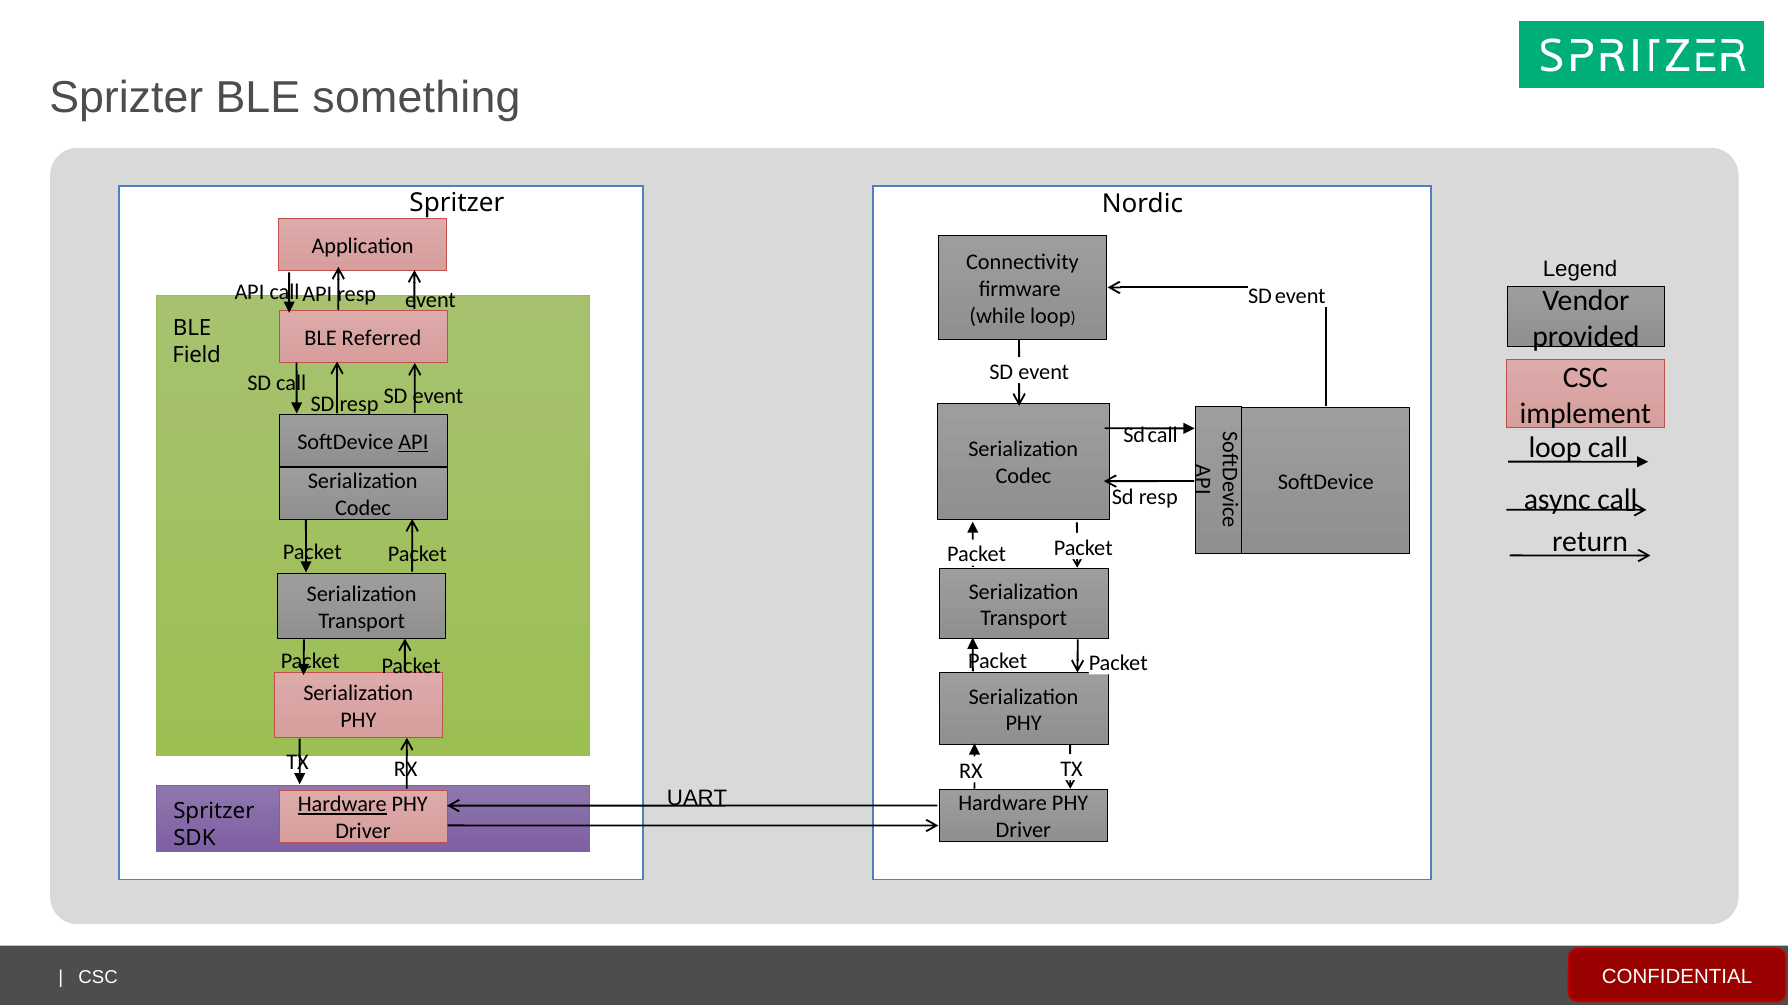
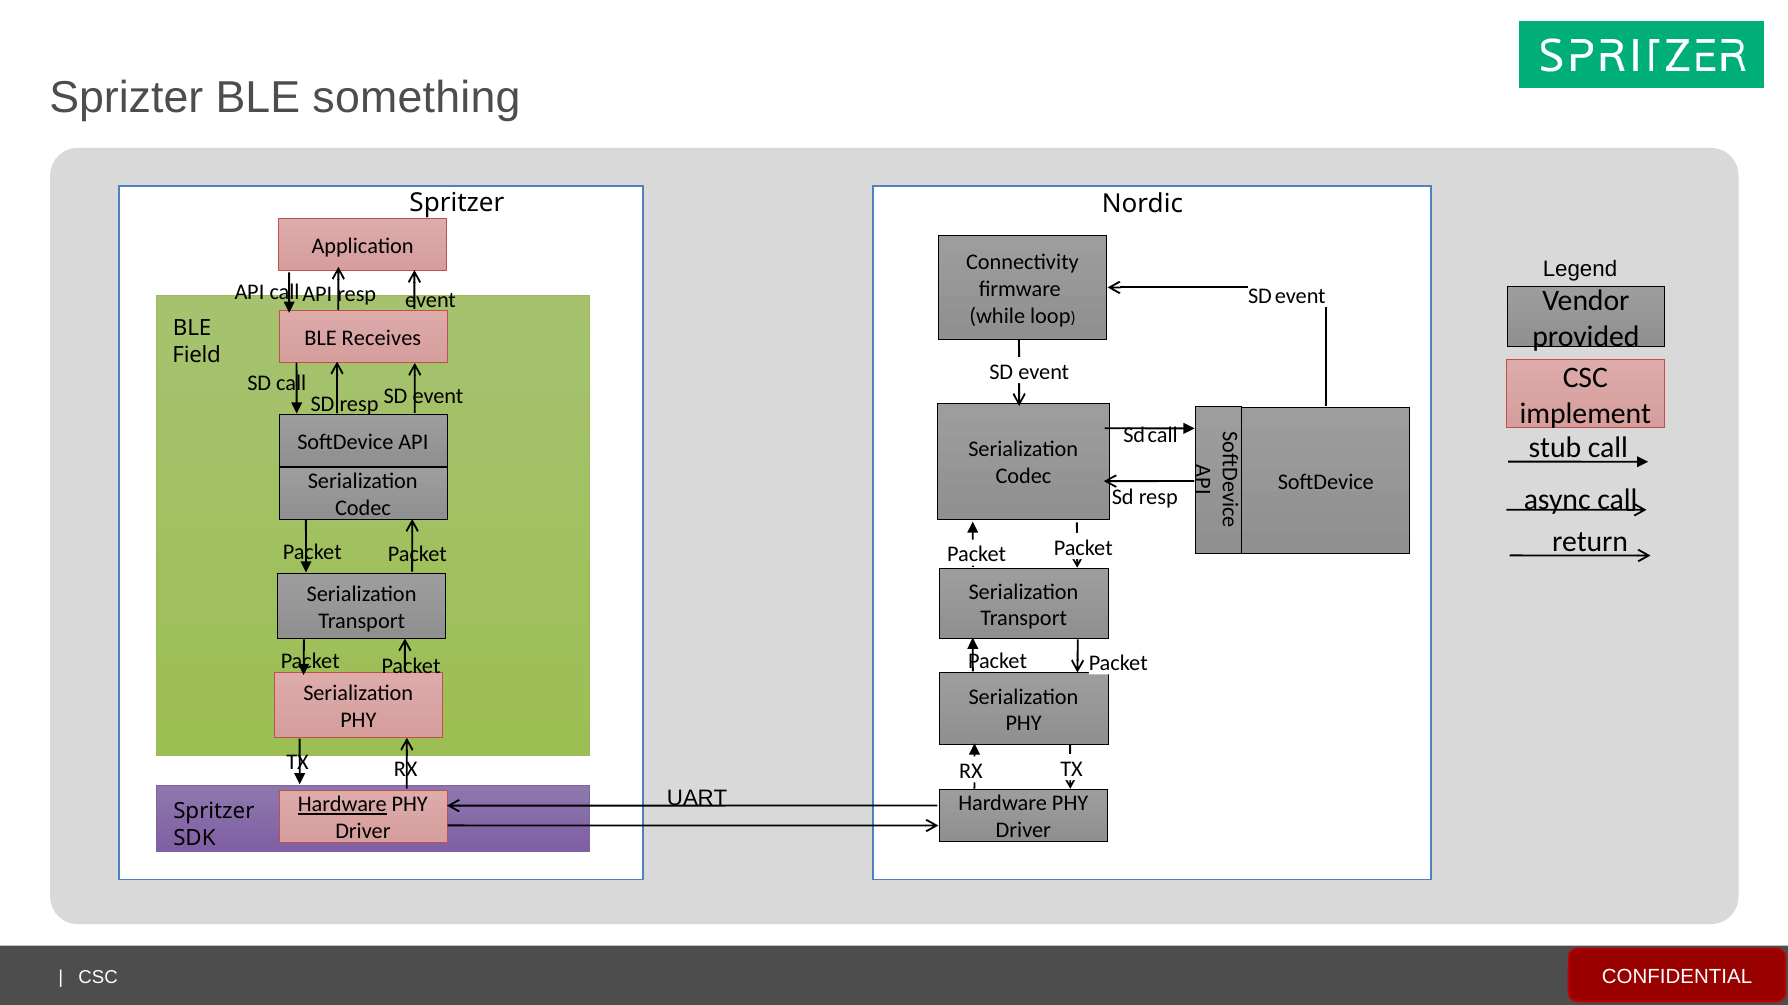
Referred: Referred -> Receives
API at (413, 442) underline: present -> none
loop at (1555, 448): loop -> stub
